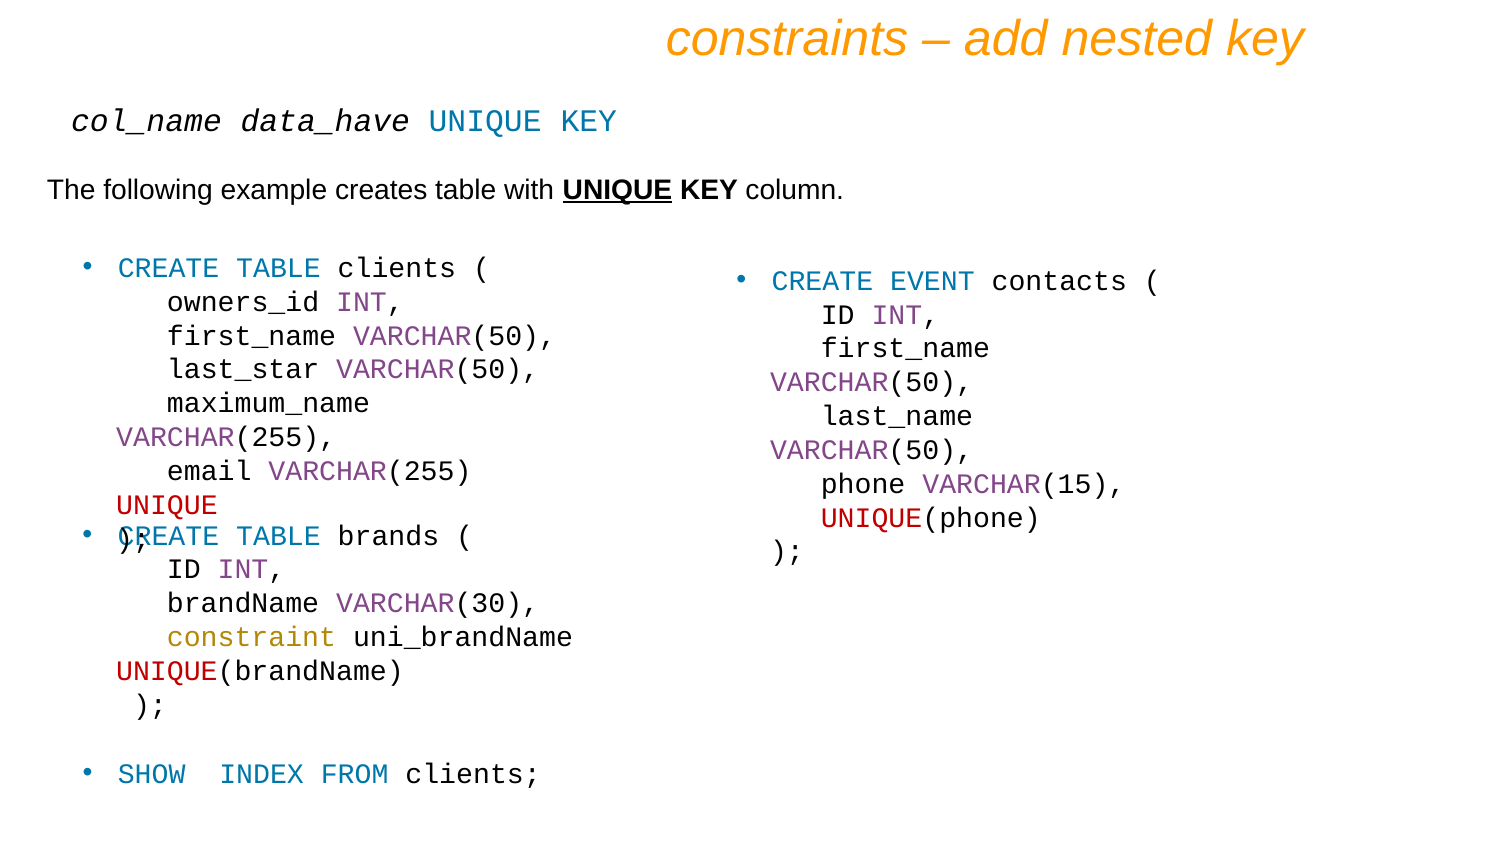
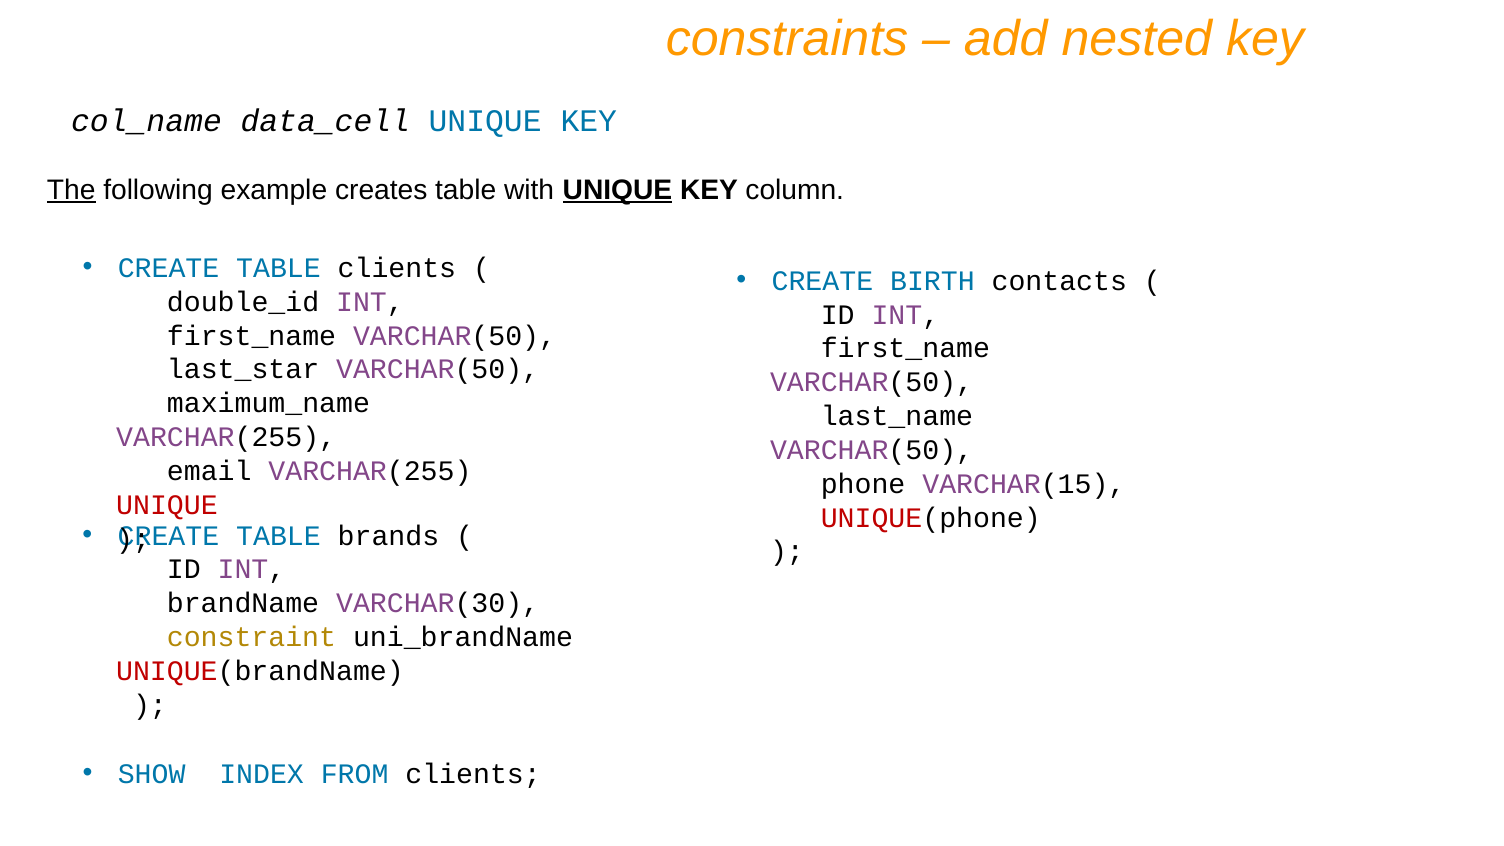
data_have: data_have -> data_cell
The underline: none -> present
EVENT: EVENT -> BIRTH
owners_id: owners_id -> double_id
